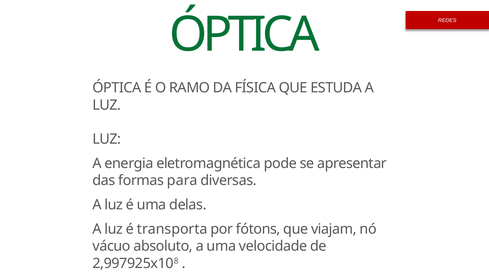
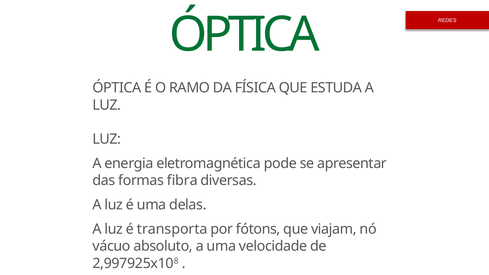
para: para -> fibra
